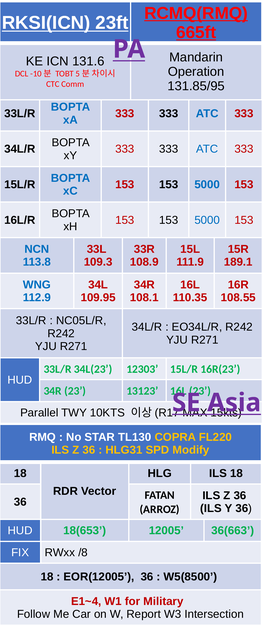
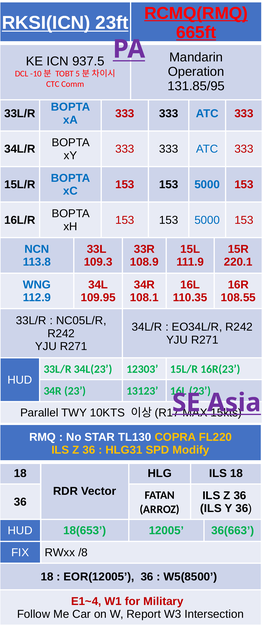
131.6: 131.6 -> 937.5
189.1: 189.1 -> 220.1
